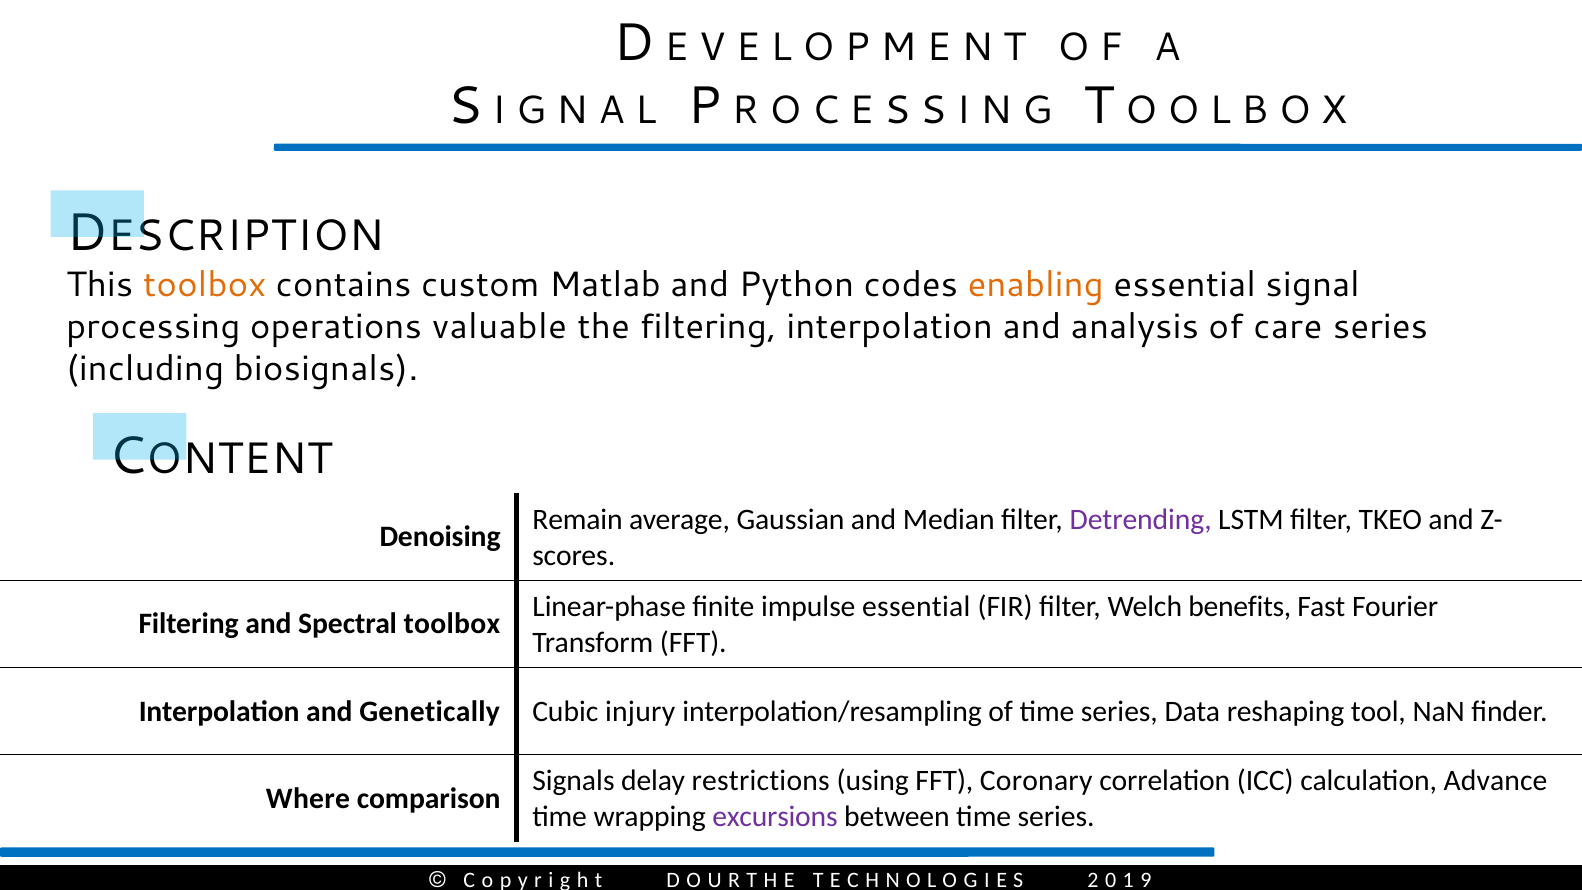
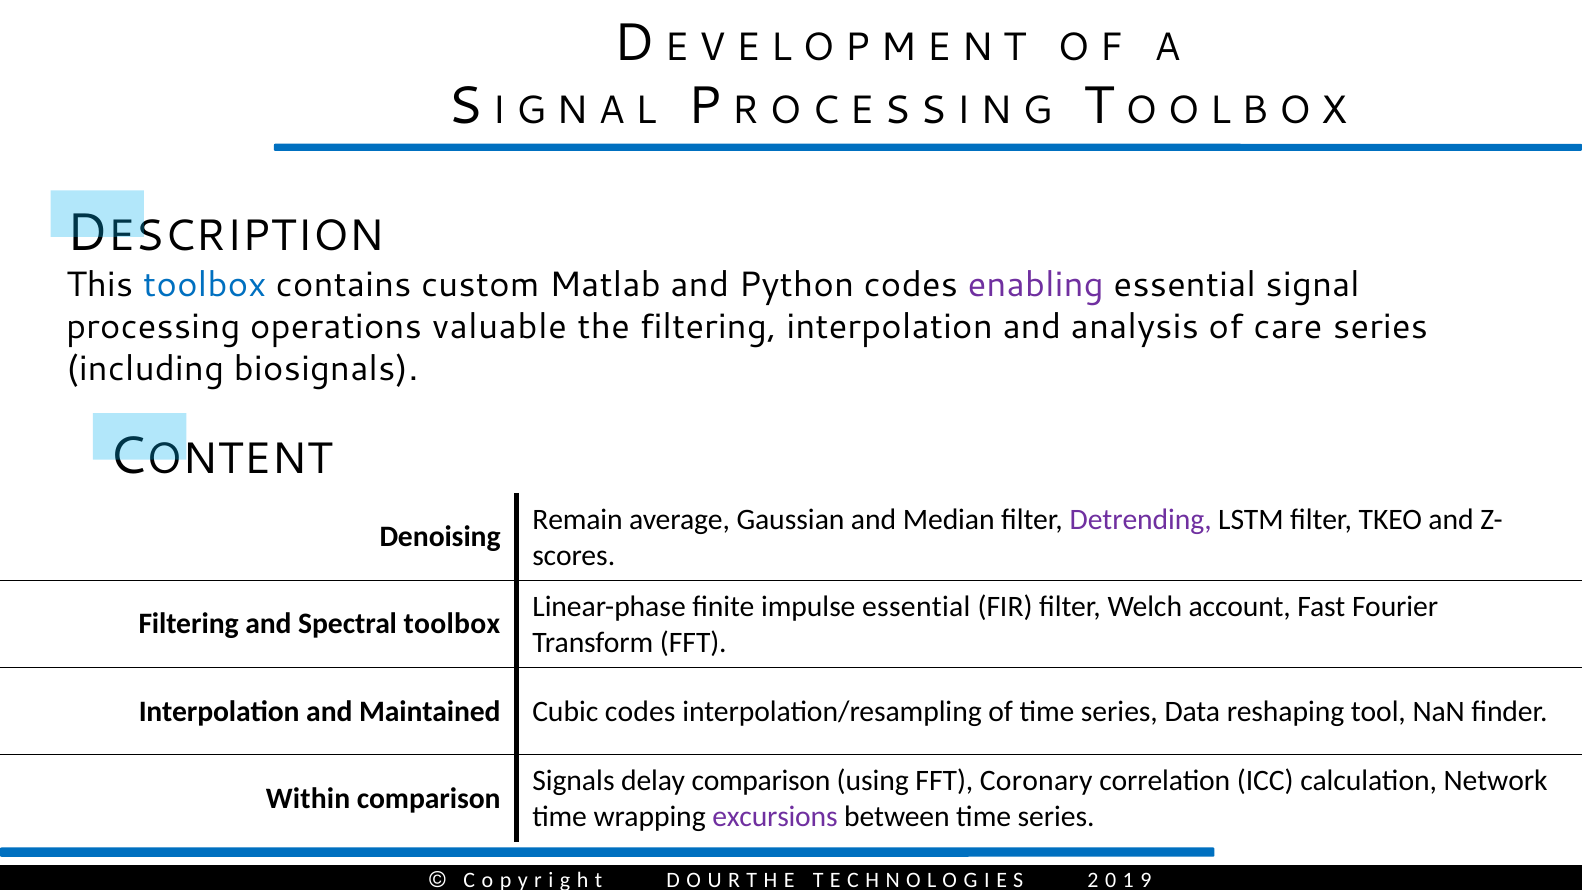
toolbox at (205, 285) colour: orange -> blue
enabling colour: orange -> purple
benefits: benefits -> account
Genetically: Genetically -> Maintained
Cubic injury: injury -> codes
delay restrictions: restrictions -> comparison
Advance: Advance -> Network
Where: Where -> Within
